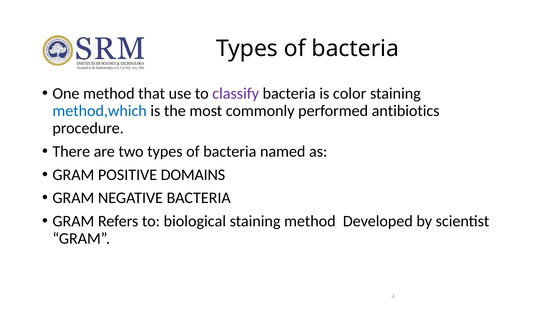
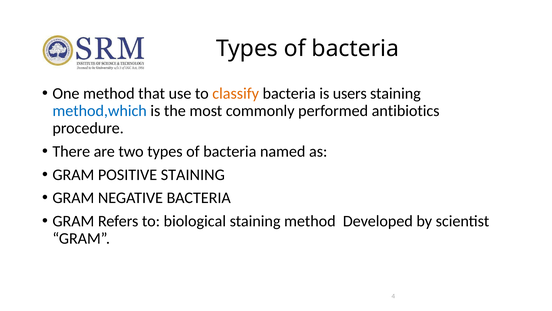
classify colour: purple -> orange
color: color -> users
POSITIVE DOMAINS: DOMAINS -> STAINING
